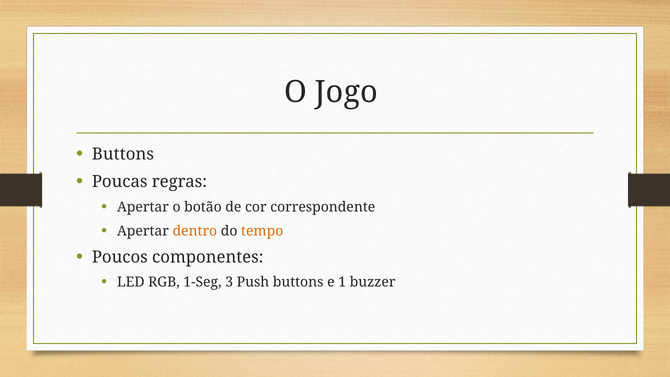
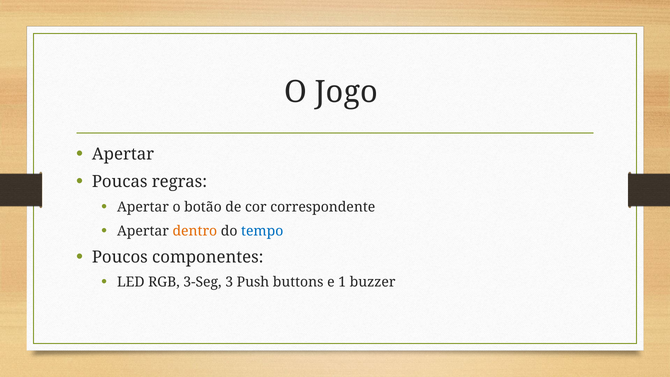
Buttons at (123, 154): Buttons -> Apertar
tempo colour: orange -> blue
1-Seg: 1-Seg -> 3-Seg
